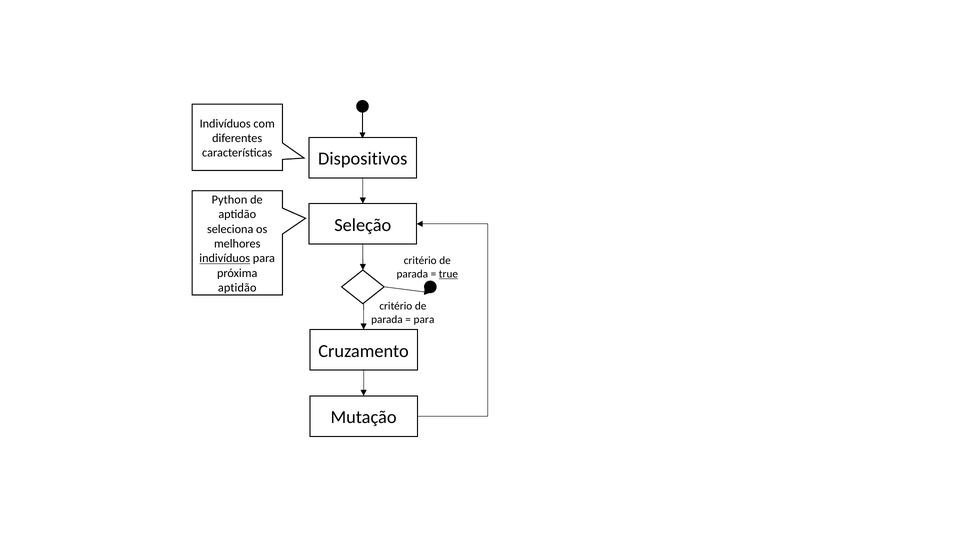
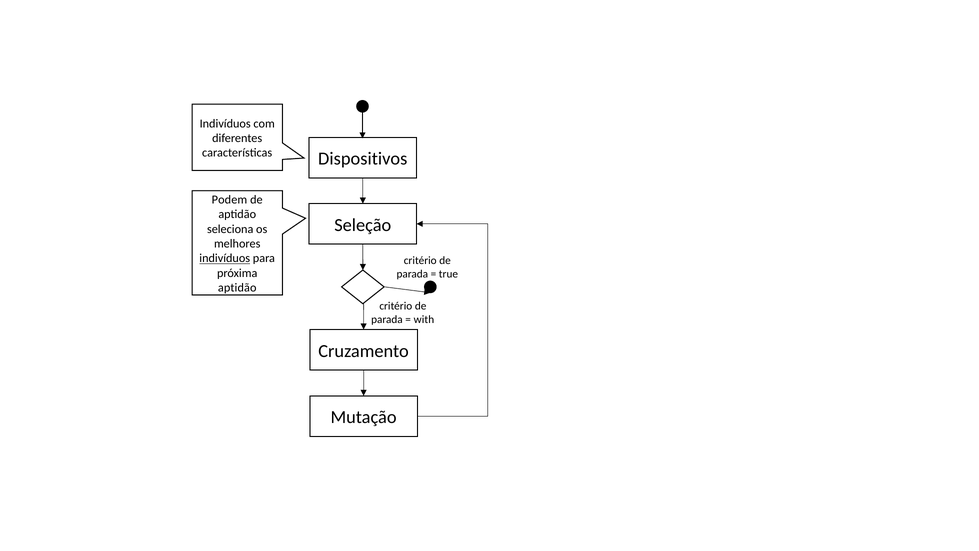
Python: Python -> Podem
true underline: present -> none
para at (424, 319): para -> with
